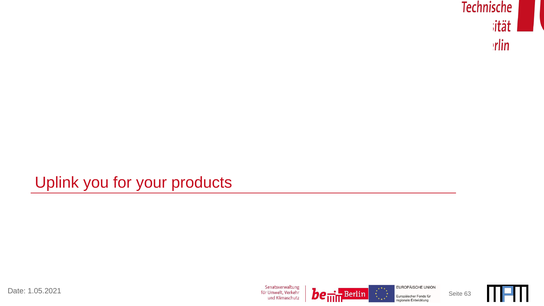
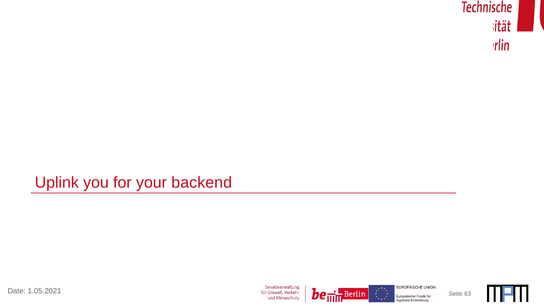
products: products -> backend
